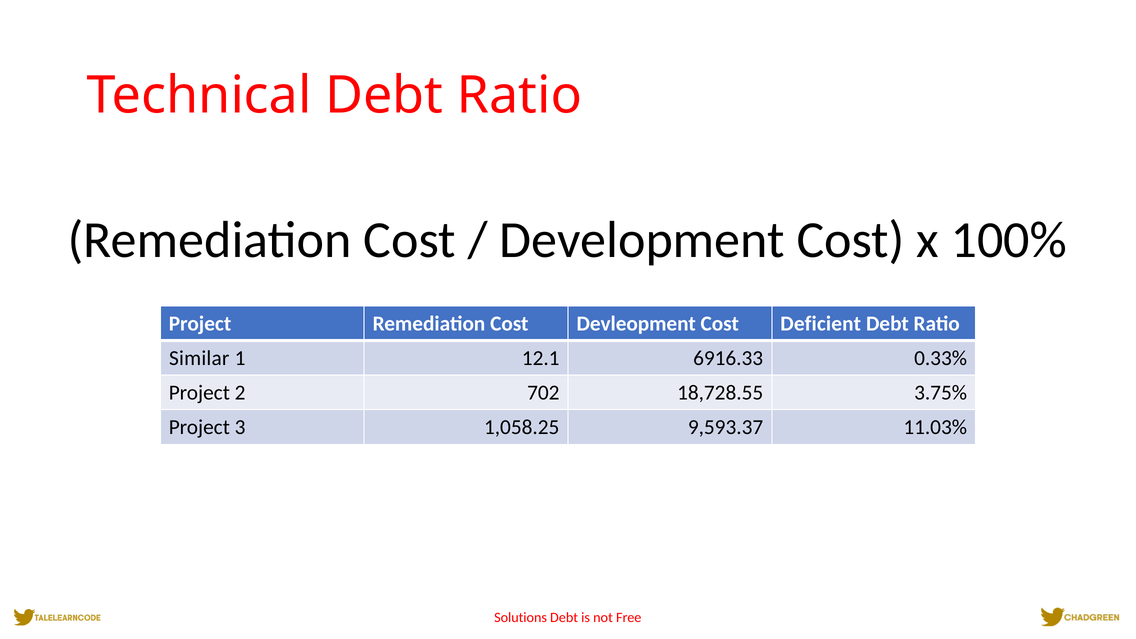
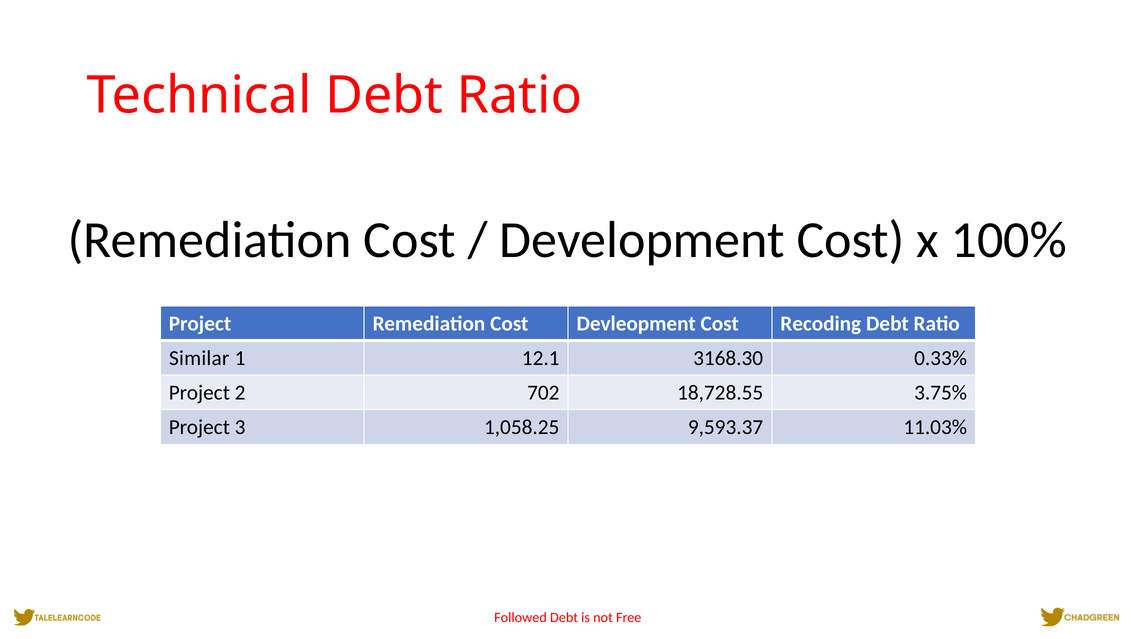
Deficient: Deficient -> Recoding
6916.33: 6916.33 -> 3168.30
Solutions: Solutions -> Followed
